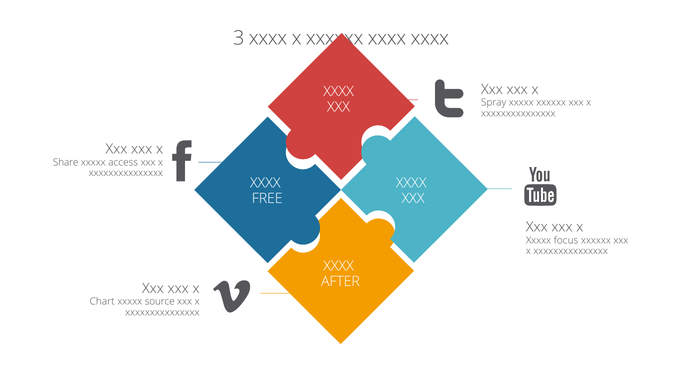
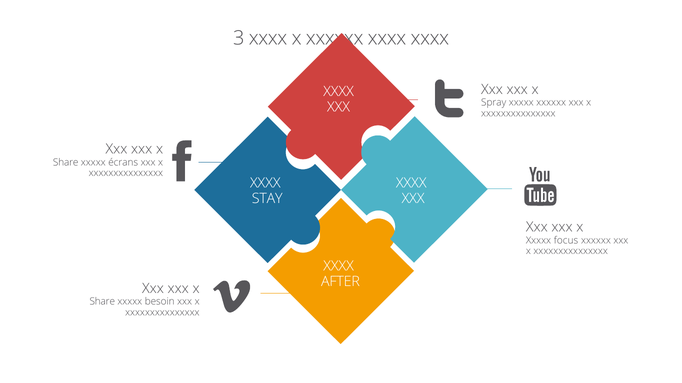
access: access -> écrans
FREE: FREE -> STAY
Chart at (102, 302): Chart -> Share
source: source -> besoin
